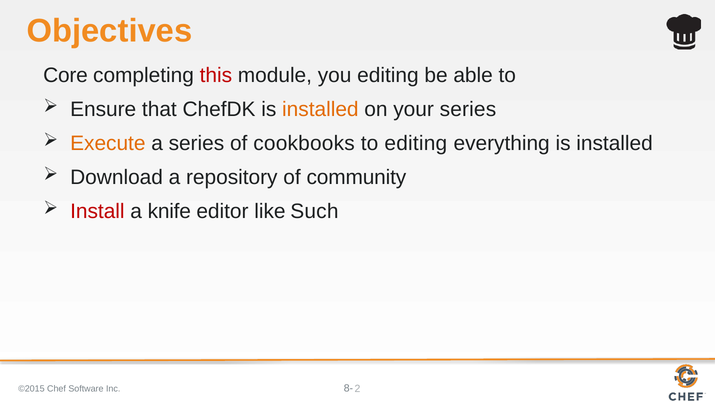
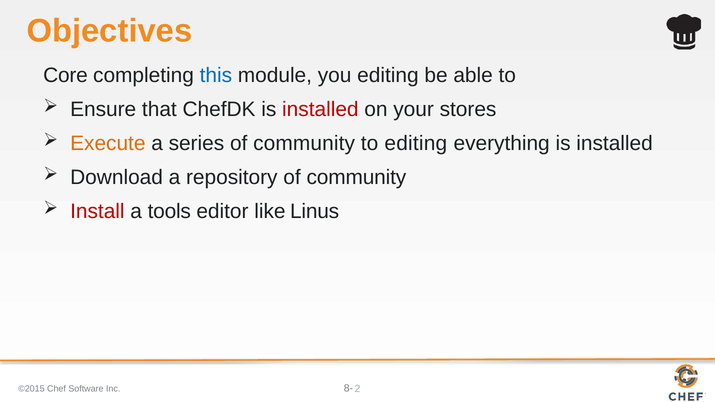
this colour: red -> blue
installed at (320, 109) colour: orange -> red
your series: series -> stores
series of cookbooks: cookbooks -> community
knife: knife -> tools
Such: Such -> Linus
